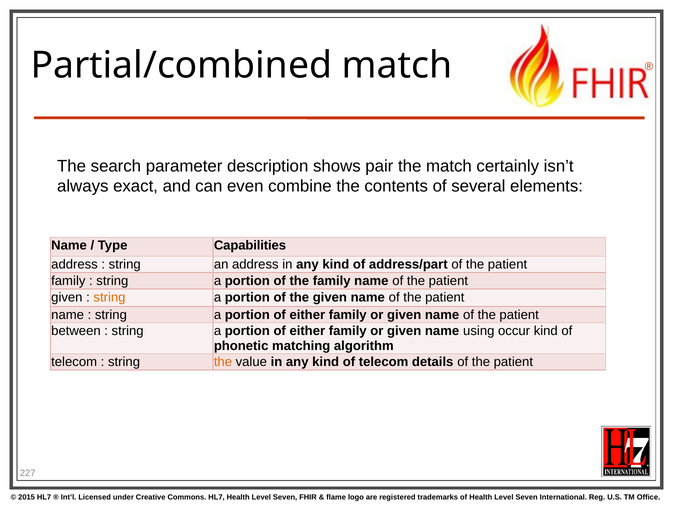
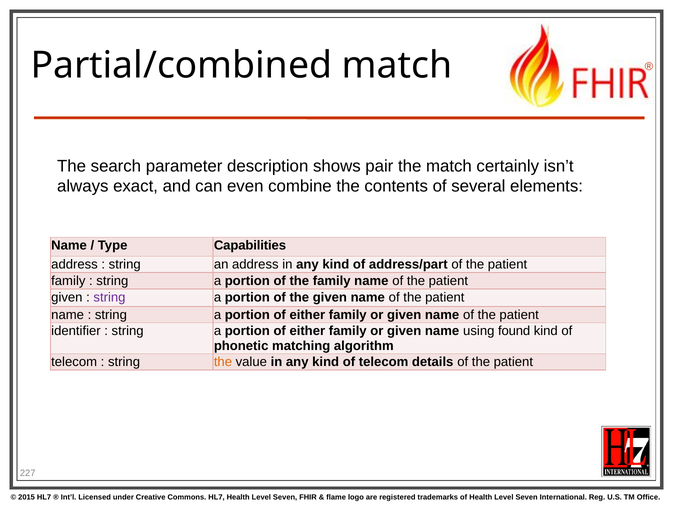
string at (109, 297) colour: orange -> purple
between: between -> identifier
occur: occur -> found
